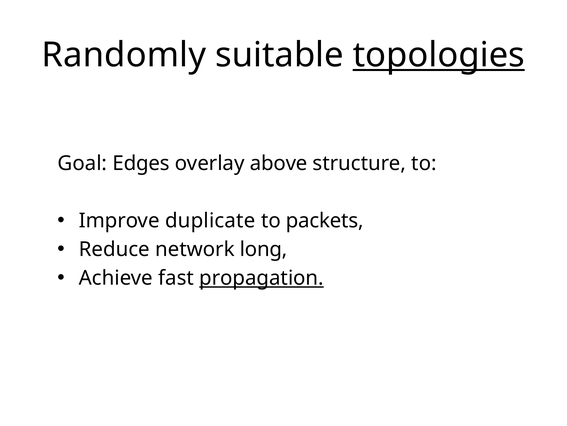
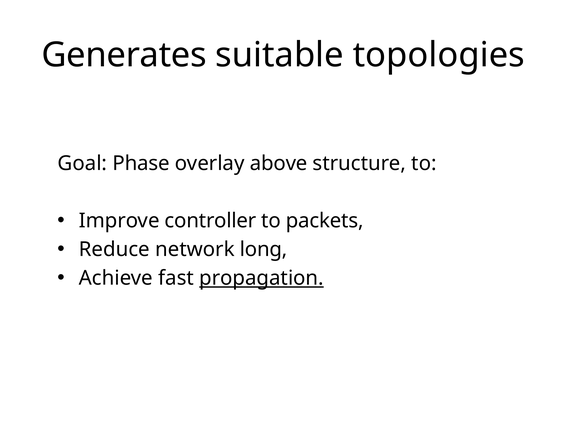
Randomly: Randomly -> Generates
topologies underline: present -> none
Edges: Edges -> Phase
duplicate: duplicate -> controller
